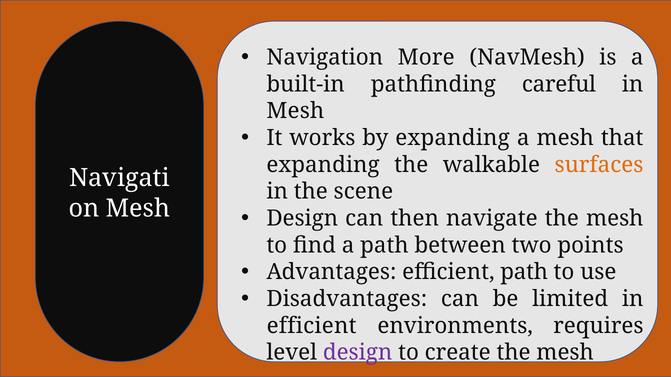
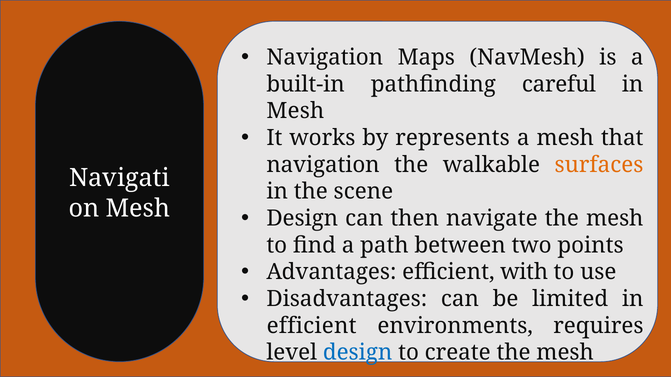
More: More -> Maps
by expanding: expanding -> represents
expanding at (323, 165): expanding -> navigation
efficient path: path -> with
design at (358, 353) colour: purple -> blue
